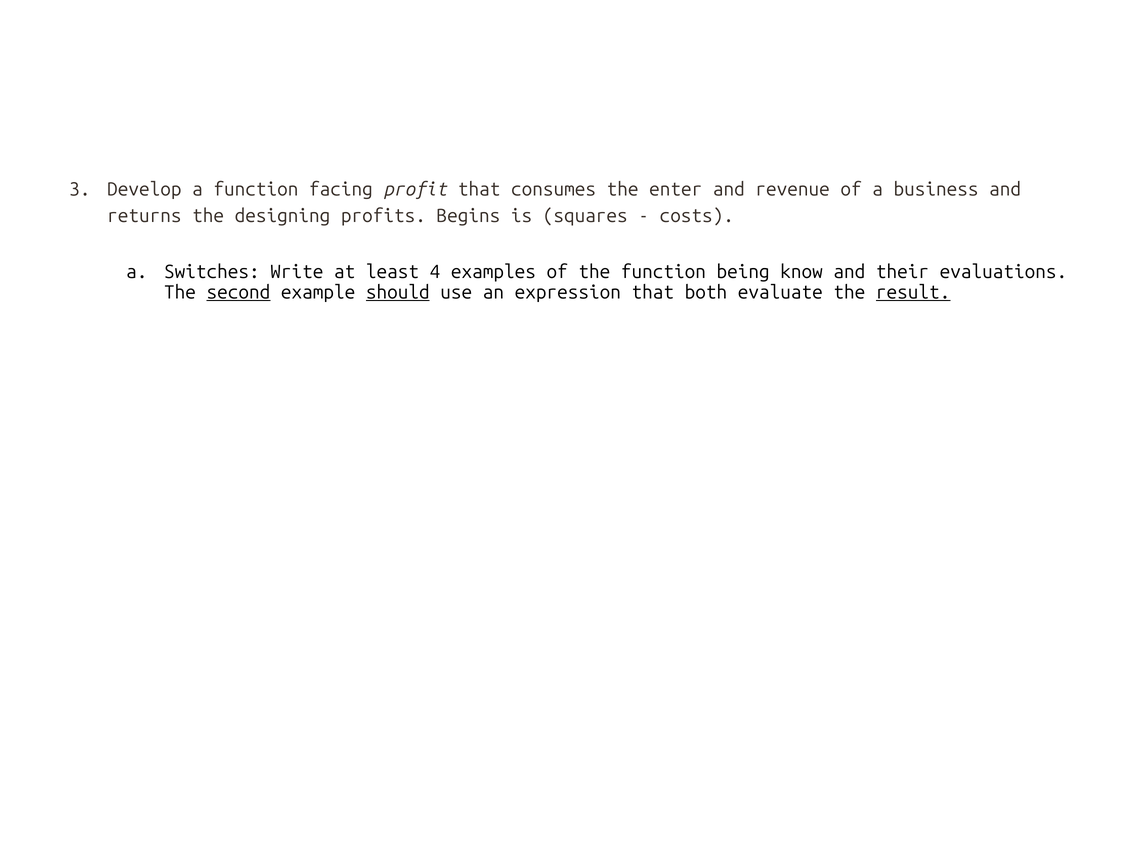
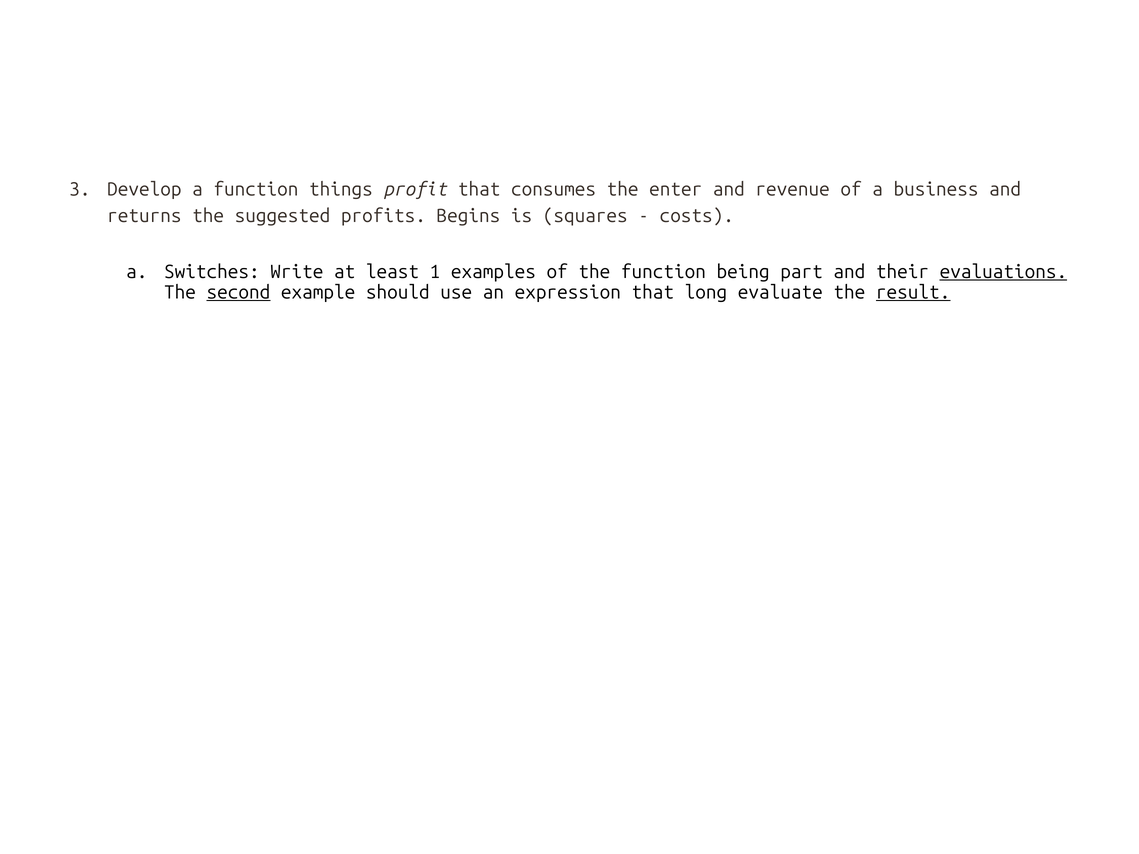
facing: facing -> things
designing: designing -> suggested
4: 4 -> 1
know: know -> part
evaluations underline: none -> present
should underline: present -> none
both: both -> long
